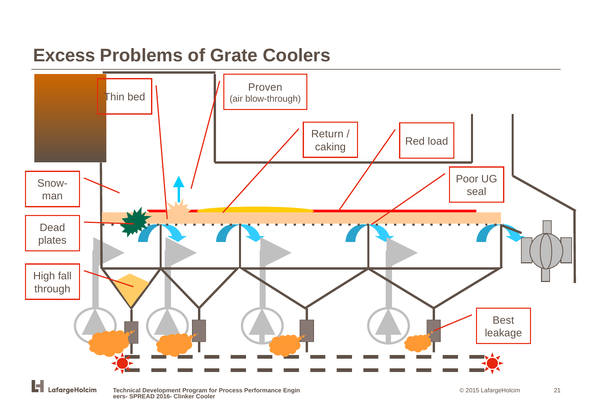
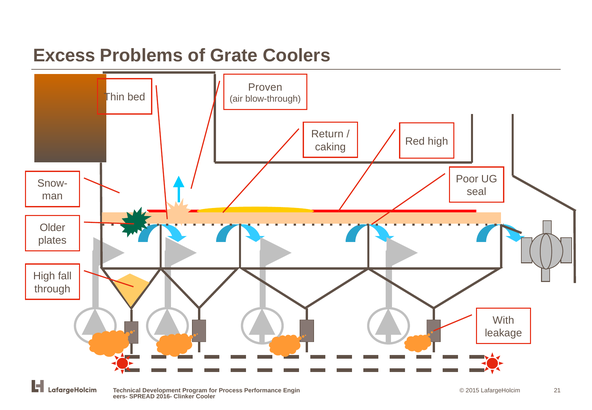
Red load: load -> high
Dead: Dead -> Older
Best: Best -> With
